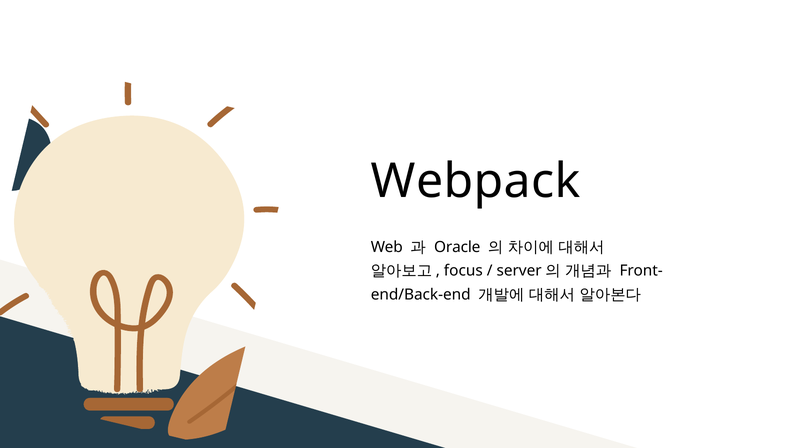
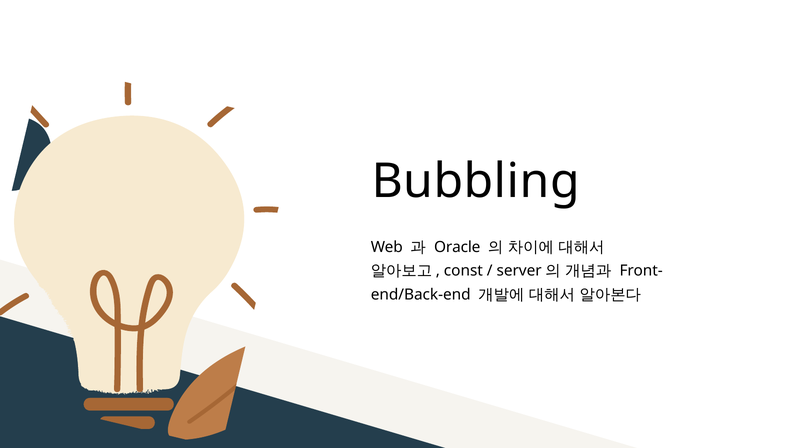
Webpack: Webpack -> Bubbling
focus: focus -> const
